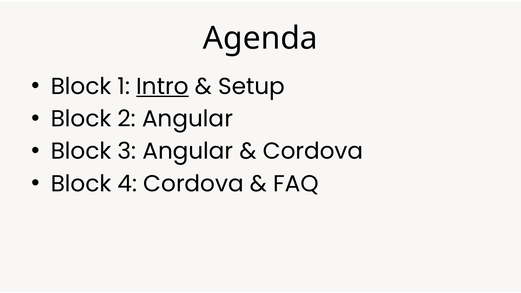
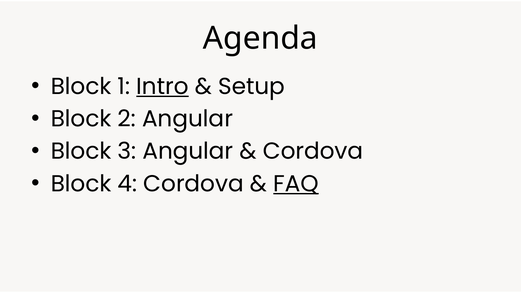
FAQ underline: none -> present
